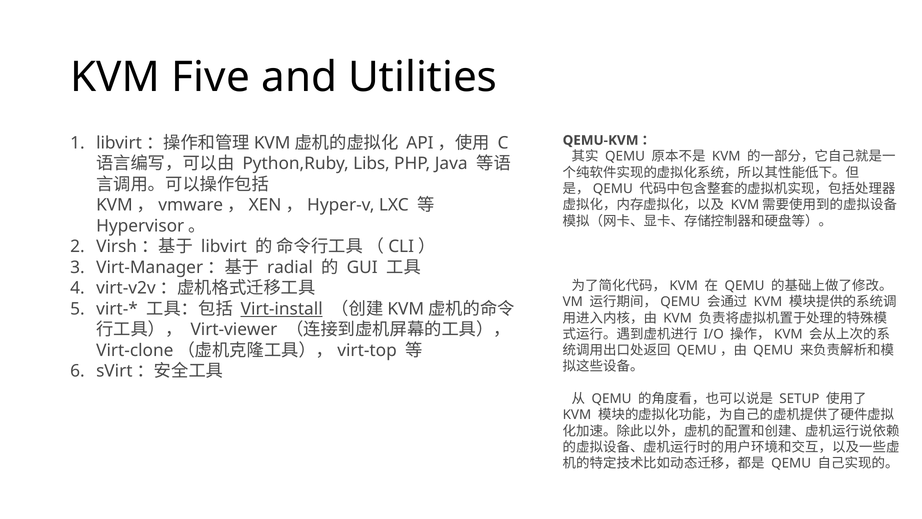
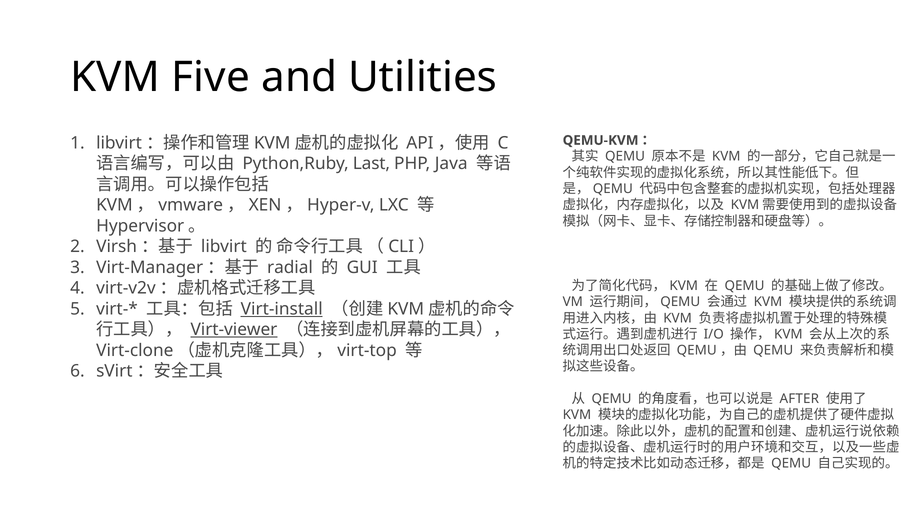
Libs: Libs -> Last
Virt-viewer underline: none -> present
SETUP: SETUP -> AFTER
